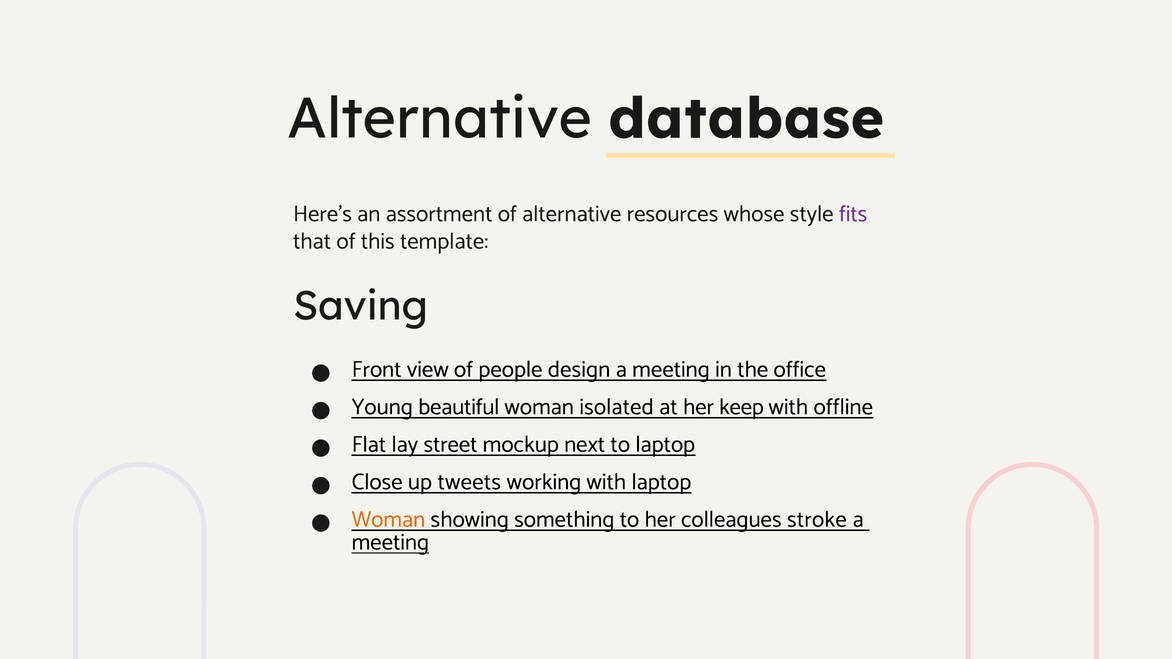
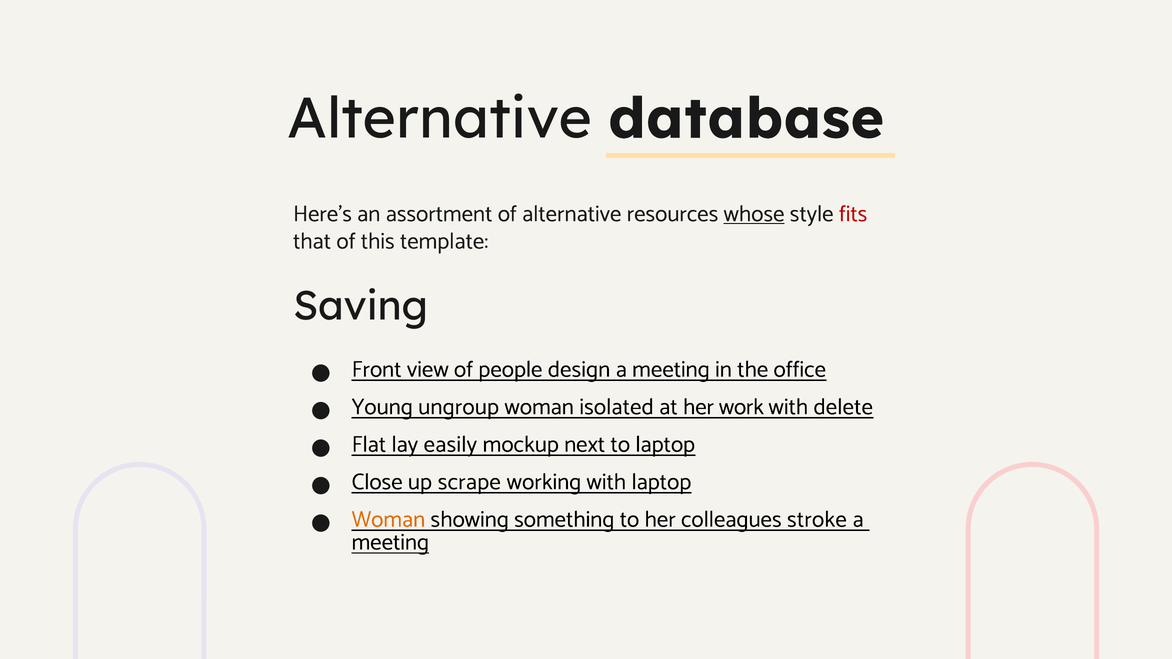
whose underline: none -> present
fits colour: purple -> red
beautiful: beautiful -> ungroup
keep: keep -> work
offline: offline -> delete
street: street -> easily
tweets: tweets -> scrape
